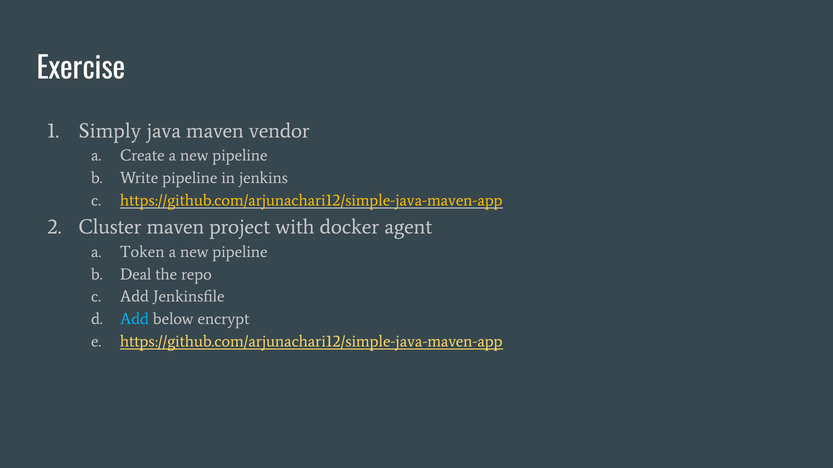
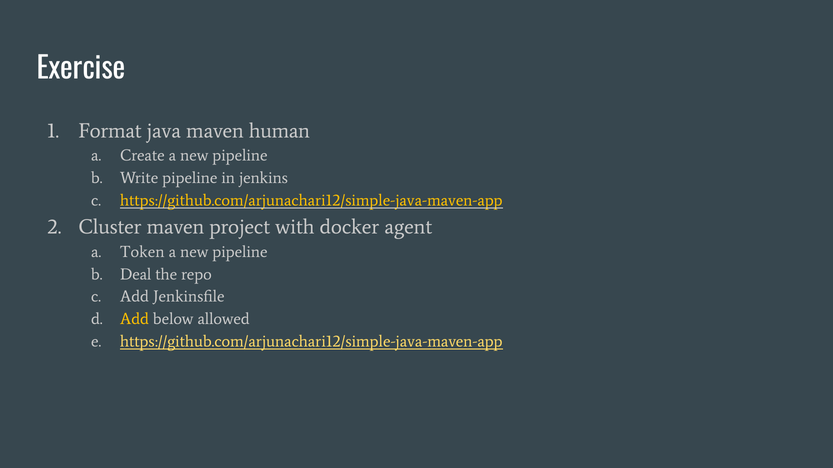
Simply: Simply -> Format
vendor: vendor -> human
Add at (134, 319) colour: light blue -> yellow
encrypt: encrypt -> allowed
